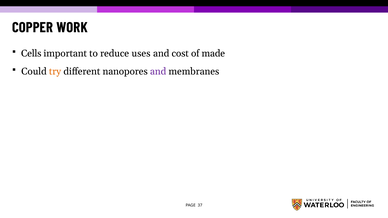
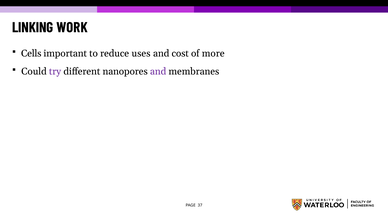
COPPER: COPPER -> LINKING
made: made -> more
try colour: orange -> purple
